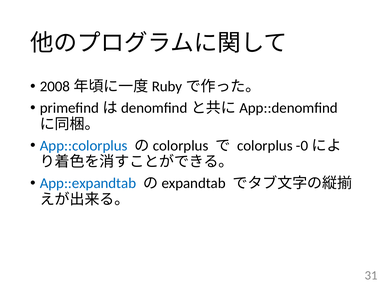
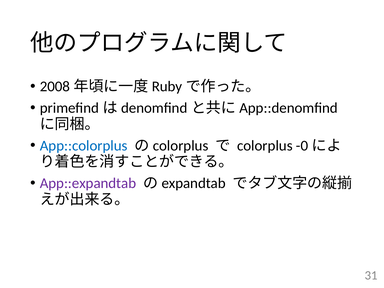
App::expandtab colour: blue -> purple
